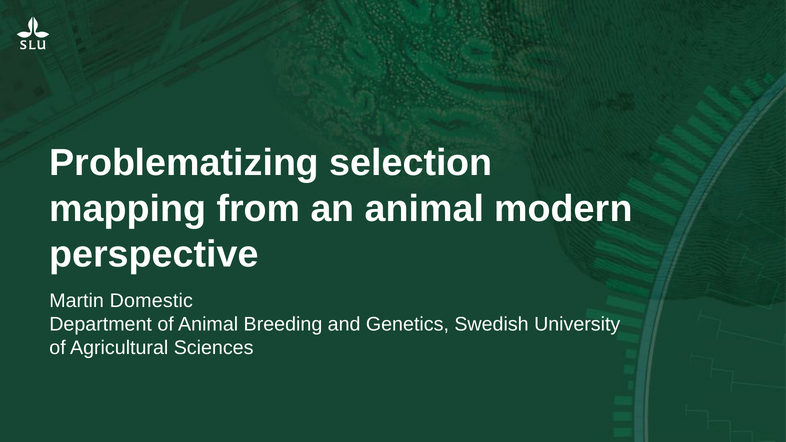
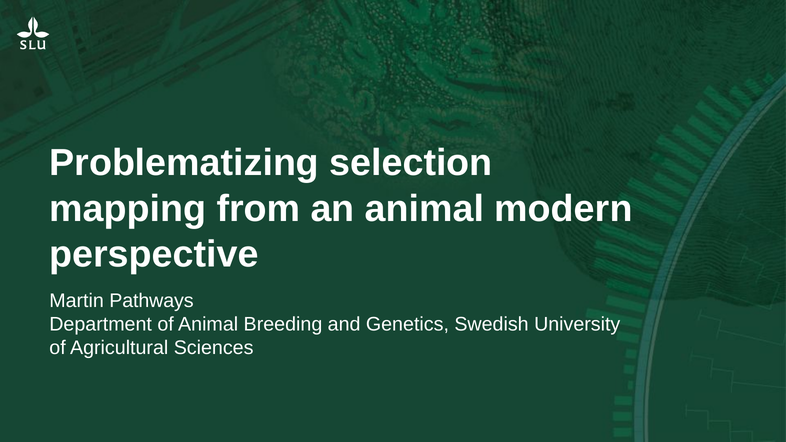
Domestic: Domestic -> Pathways
